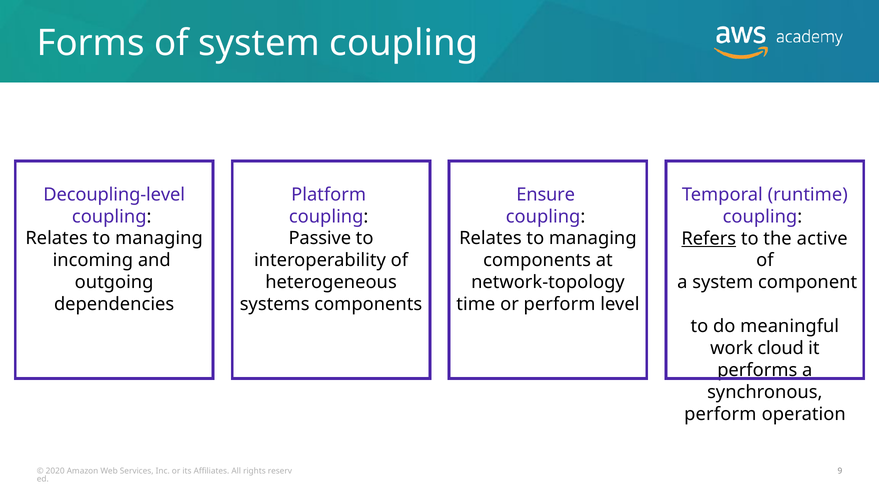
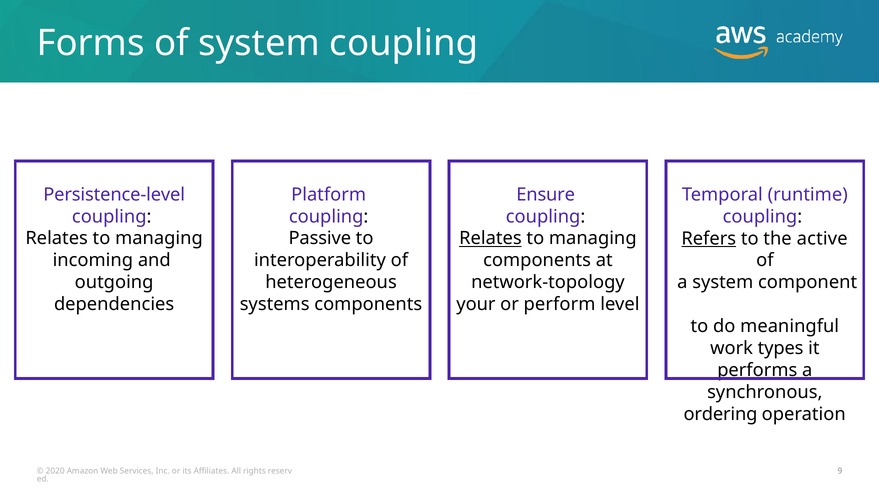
Decoupling-level: Decoupling-level -> Persistence-level
Relates at (490, 239) underline: none -> present
time: time -> your
cloud: cloud -> types
perform at (720, 415): perform -> ordering
